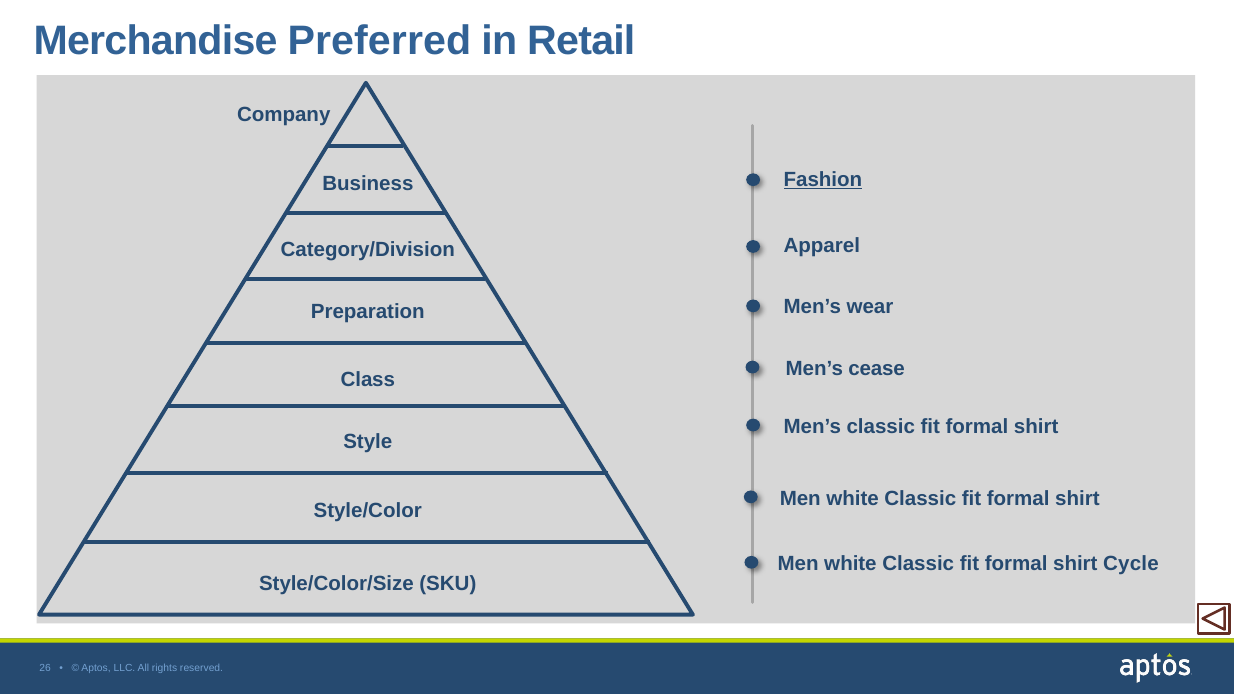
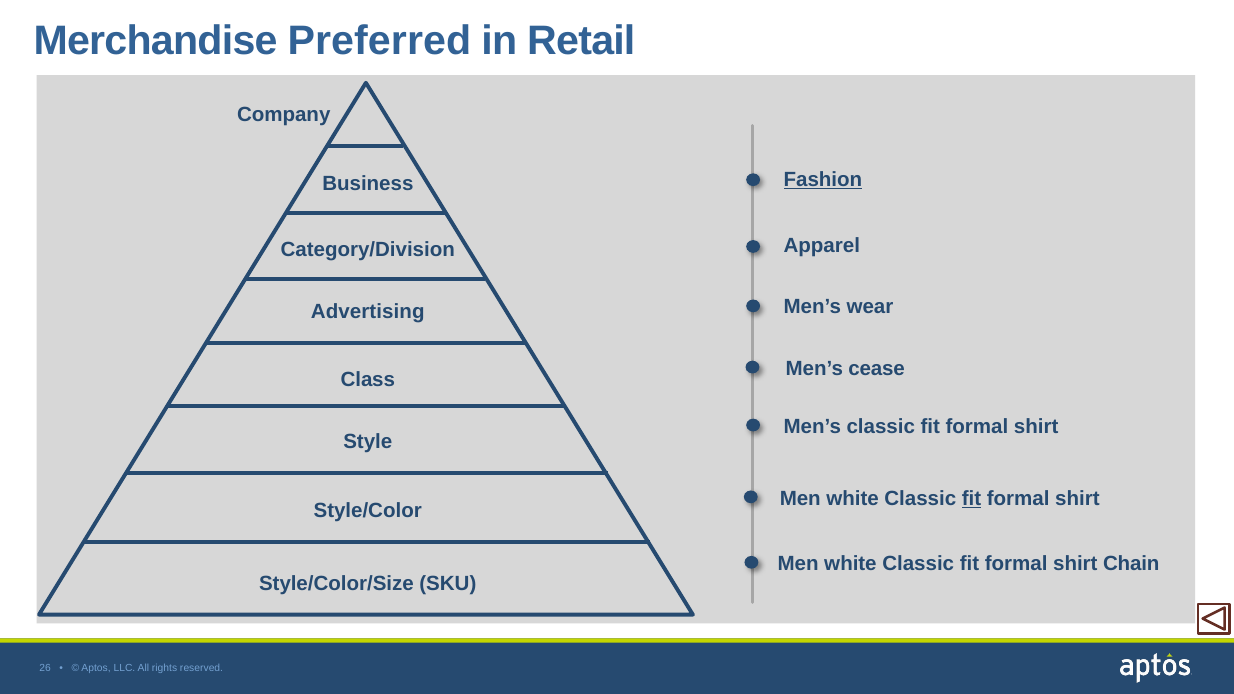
Preparation: Preparation -> Advertising
fit at (972, 499) underline: none -> present
Cycle: Cycle -> Chain
